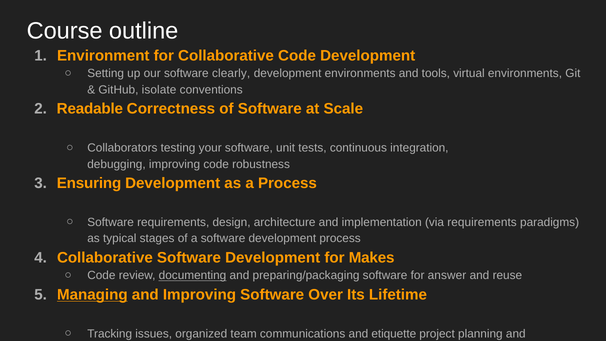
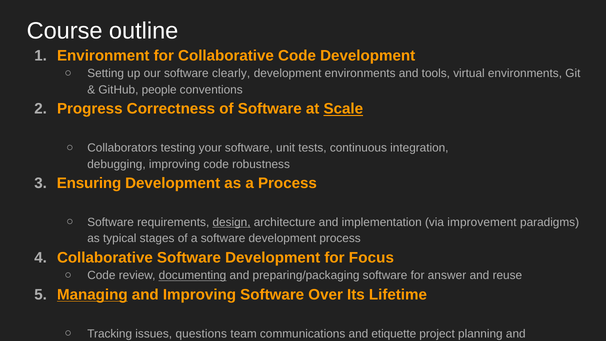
isolate: isolate -> people
Readable: Readable -> Progress
Scale underline: none -> present
design underline: none -> present
via requirements: requirements -> improvement
Makes: Makes -> Focus
organized: organized -> questions
